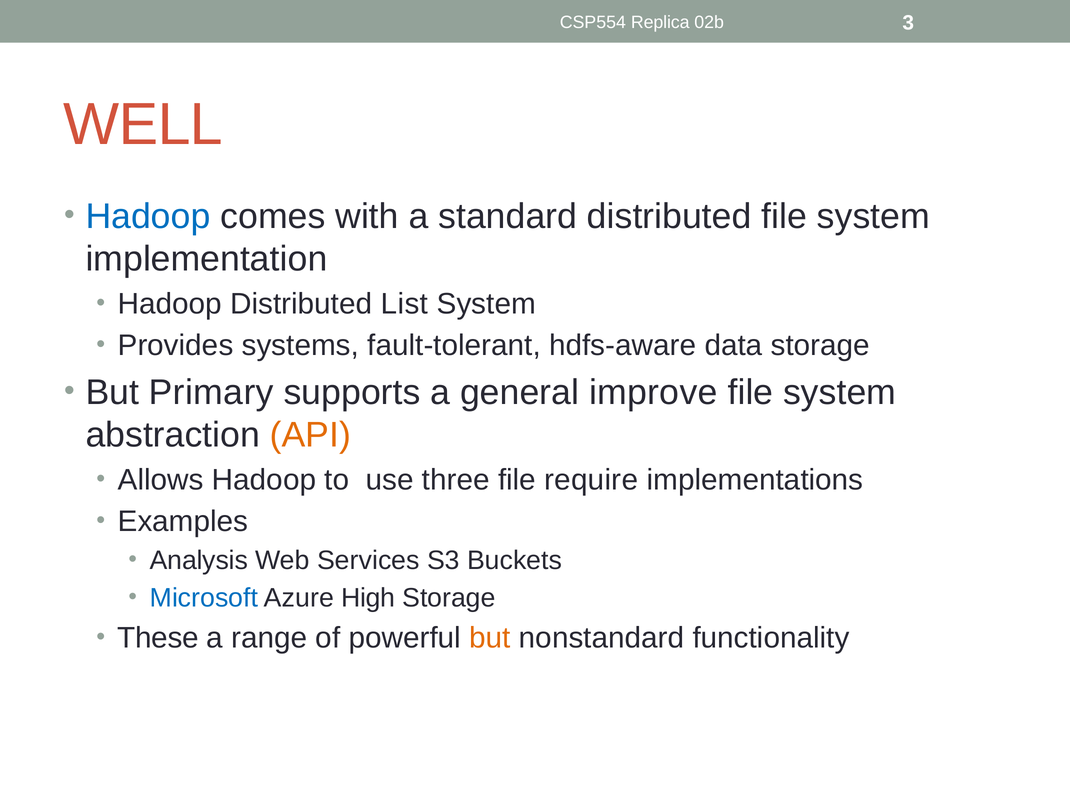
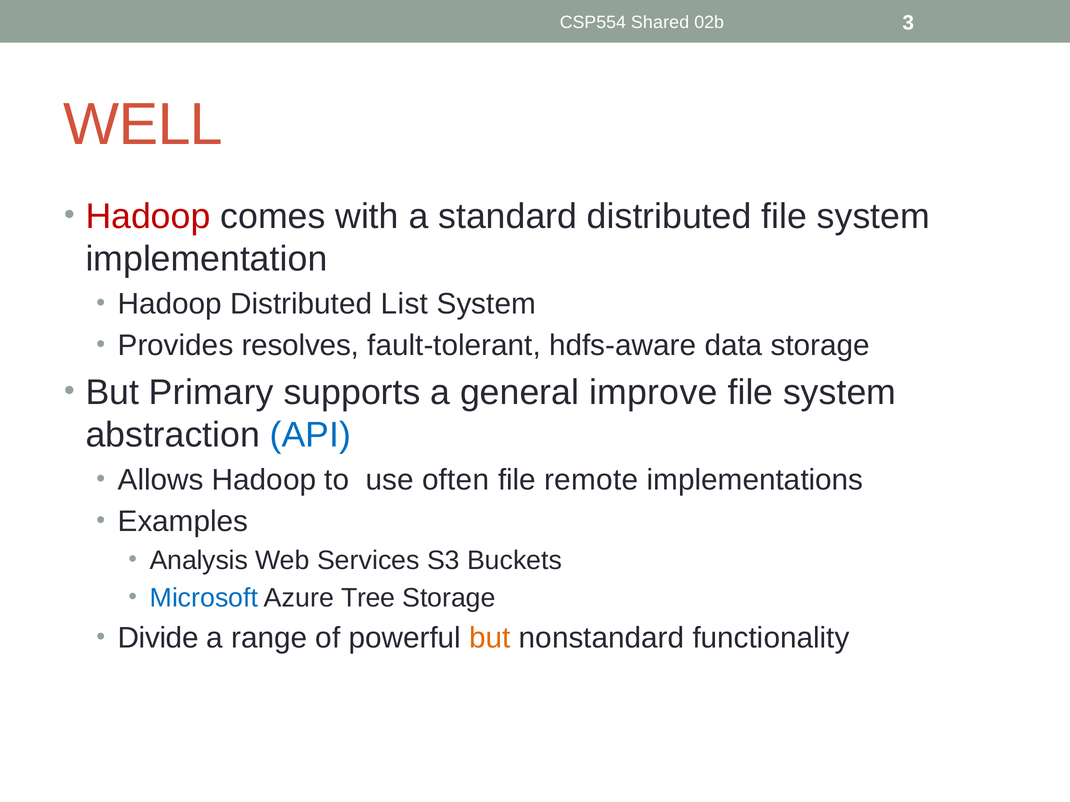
Replica: Replica -> Shared
Hadoop at (148, 217) colour: blue -> red
systems: systems -> resolves
API colour: orange -> blue
three: three -> often
require: require -> remote
High: High -> Tree
These: These -> Divide
